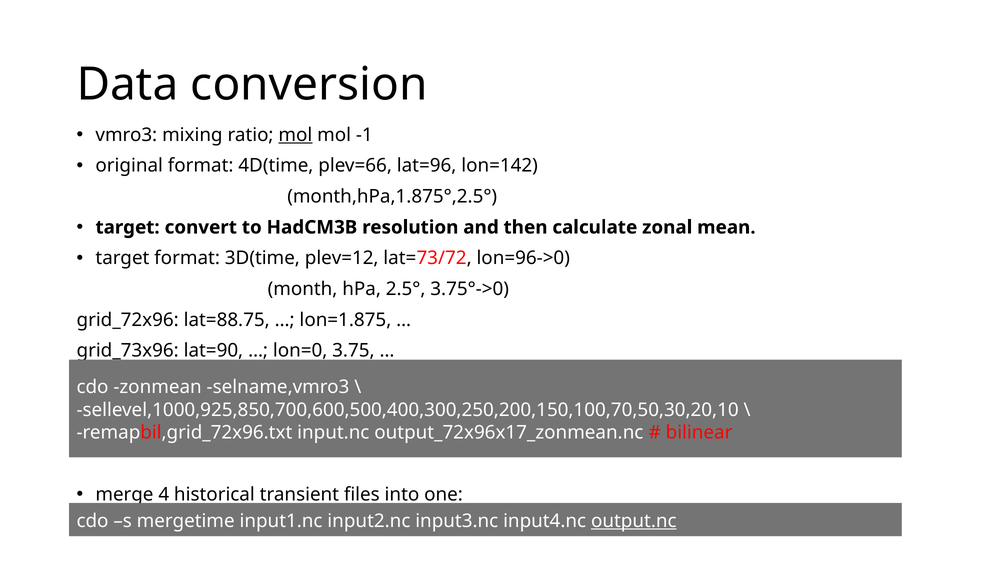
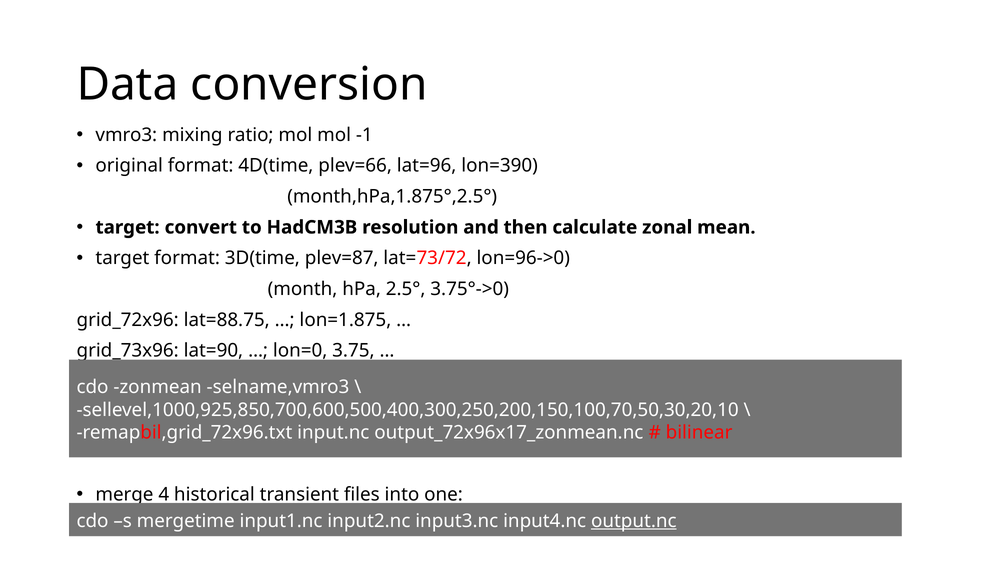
mol at (295, 135) underline: present -> none
lon=142: lon=142 -> lon=390
plev=12: plev=12 -> plev=87
